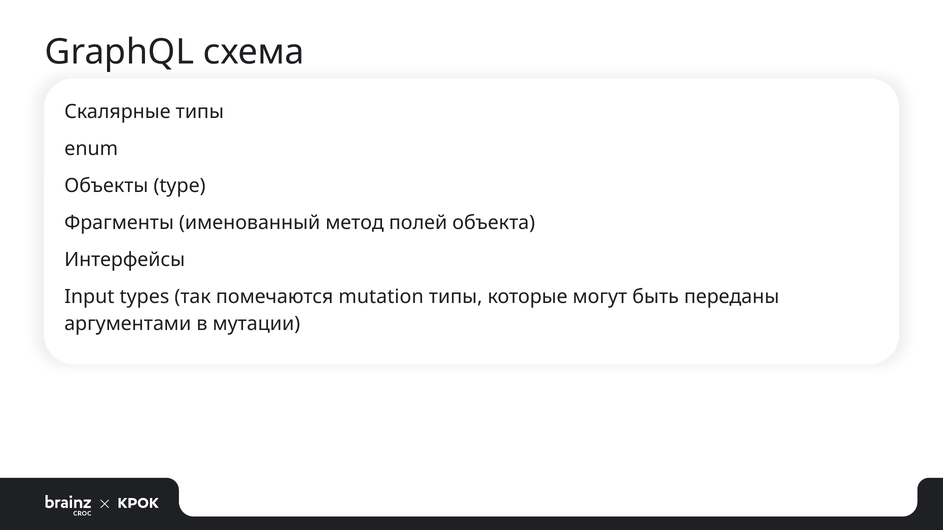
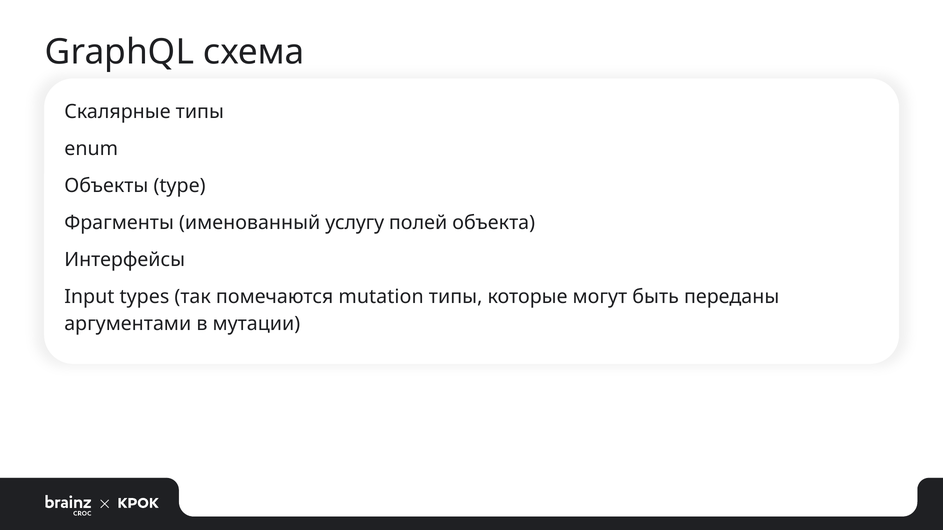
метод: метод -> услугу
